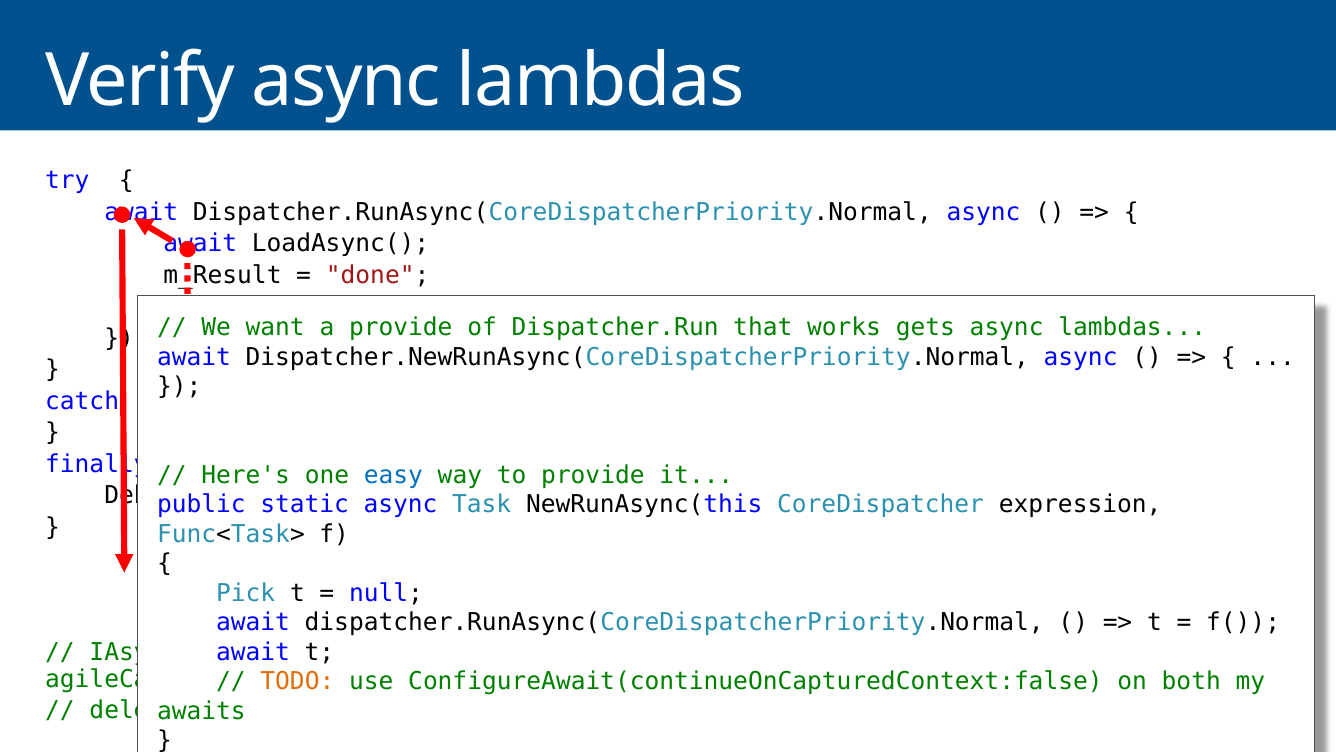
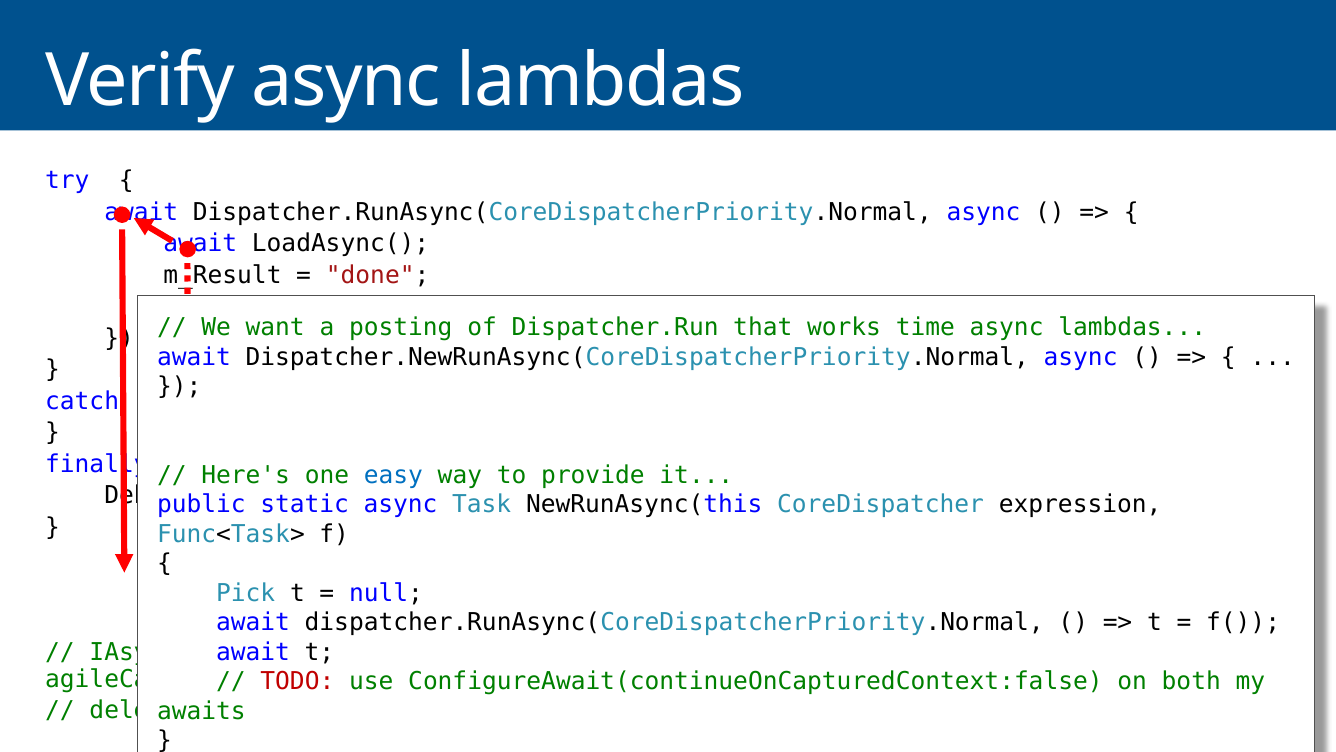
a provide: provide -> posting
gets: gets -> time
TODO colour: orange -> red
